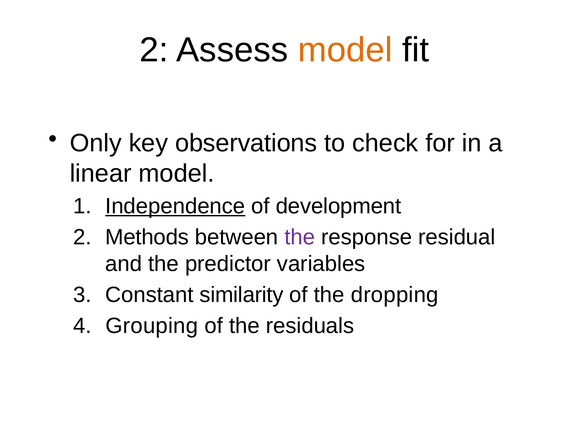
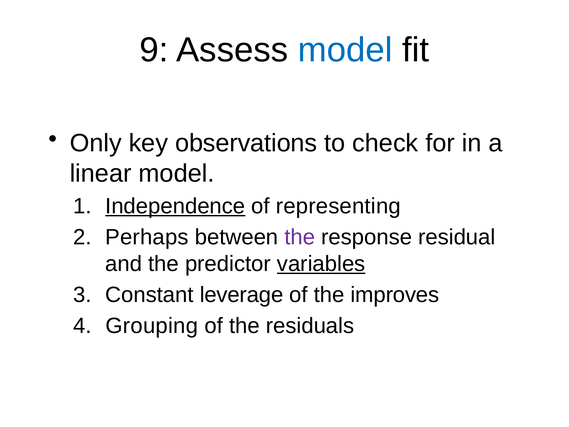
2 at (154, 50): 2 -> 9
model at (345, 50) colour: orange -> blue
development: development -> representing
Methods: Methods -> Perhaps
variables underline: none -> present
similarity: similarity -> leverage
dropping: dropping -> improves
